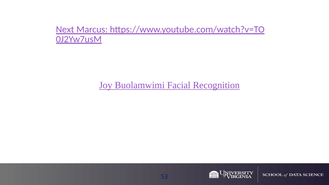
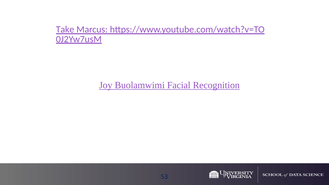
Next: Next -> Take
